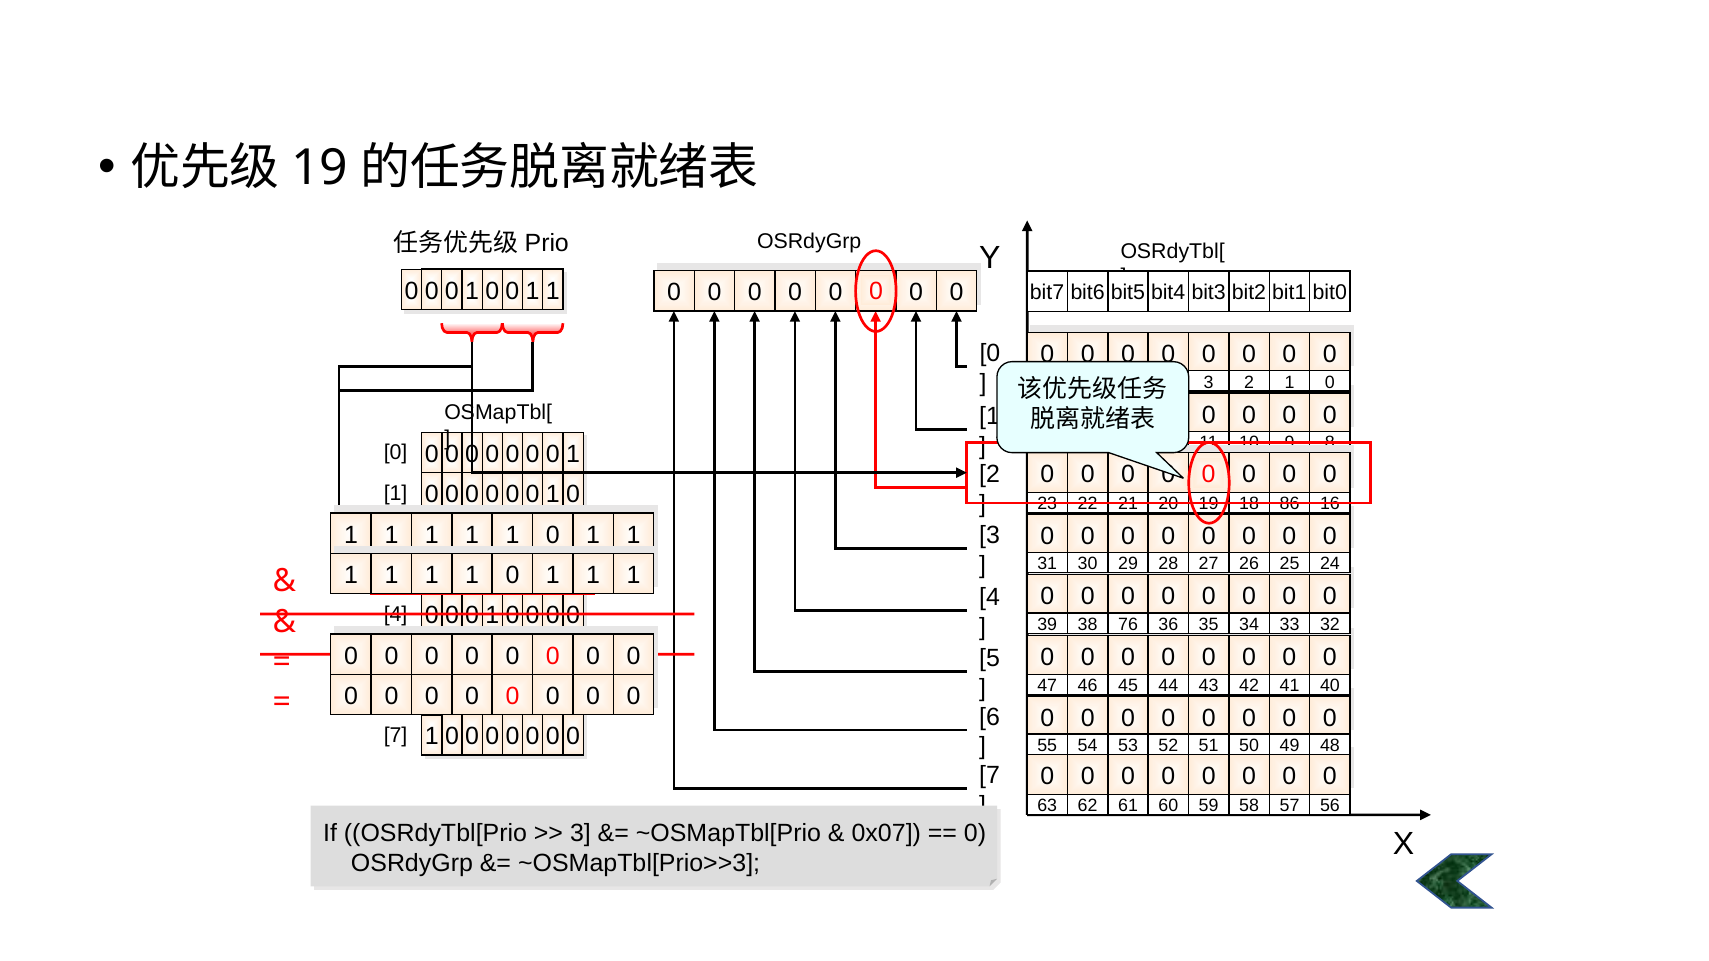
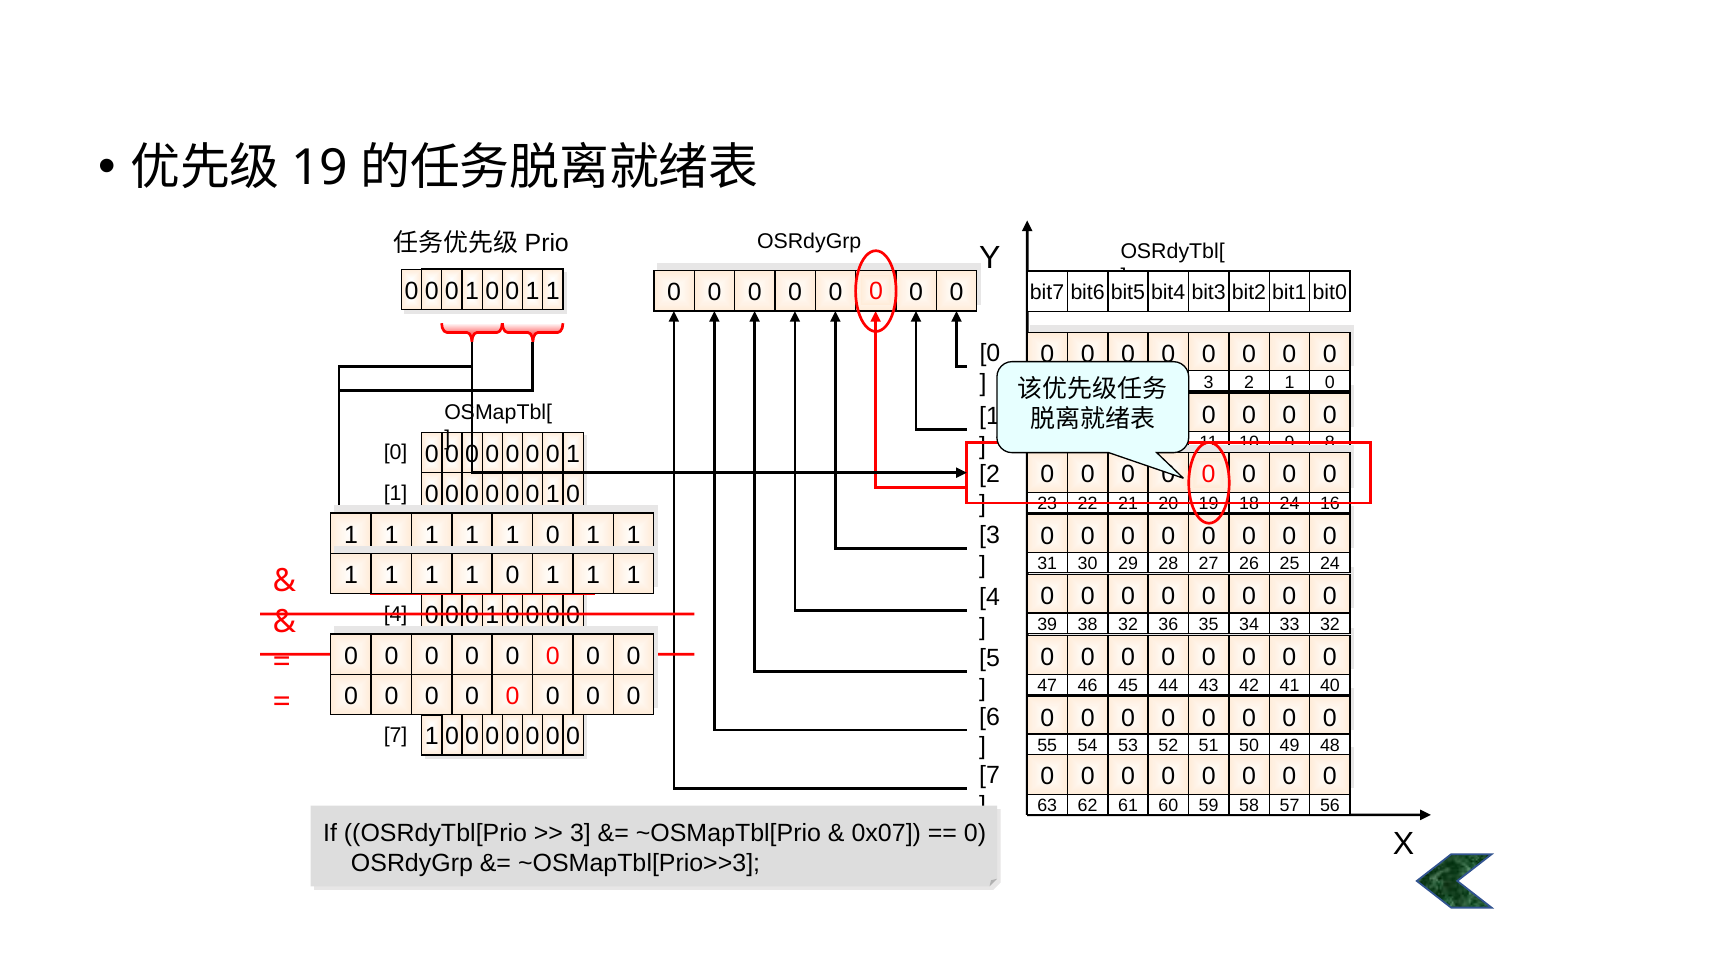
18 86: 86 -> 24
38 76: 76 -> 32
